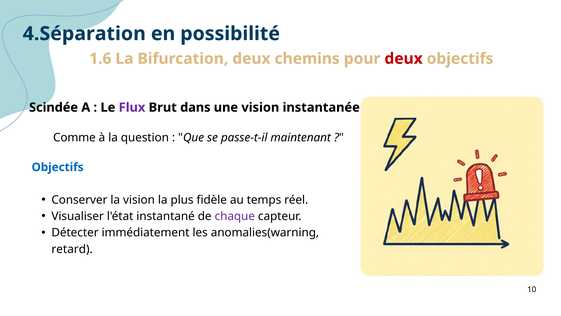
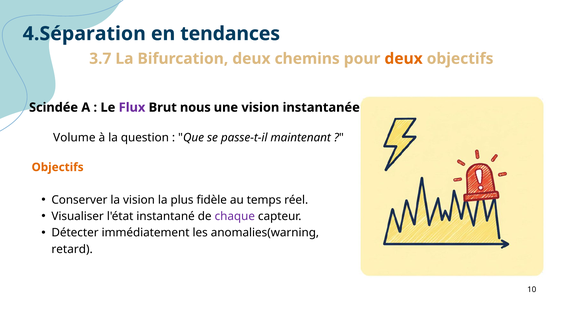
possibilité: possibilité -> tendances
1.6: 1.6 -> 3.7
deux at (404, 59) colour: red -> orange
dans: dans -> nous
Comme: Comme -> Volume
Objectifs at (58, 167) colour: blue -> orange
